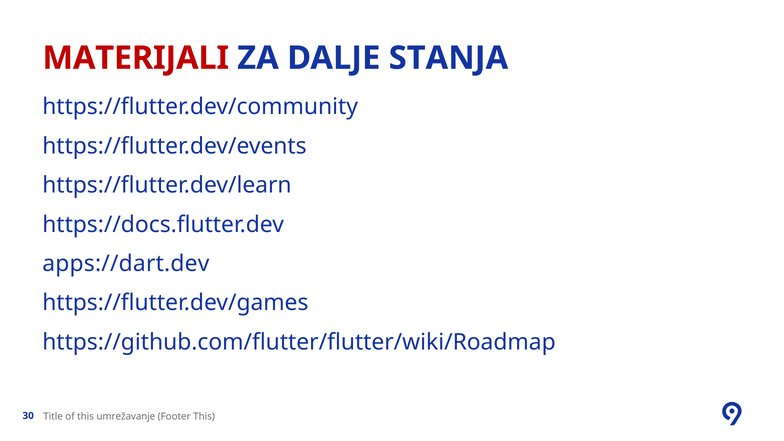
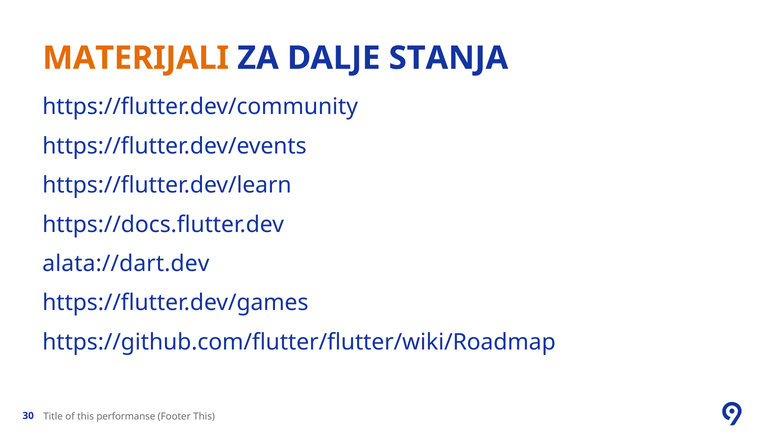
MATERIJALI colour: red -> orange
apps://dart.dev: apps://dart.dev -> alata://dart.dev
umrežavanje: umrežavanje -> performanse
